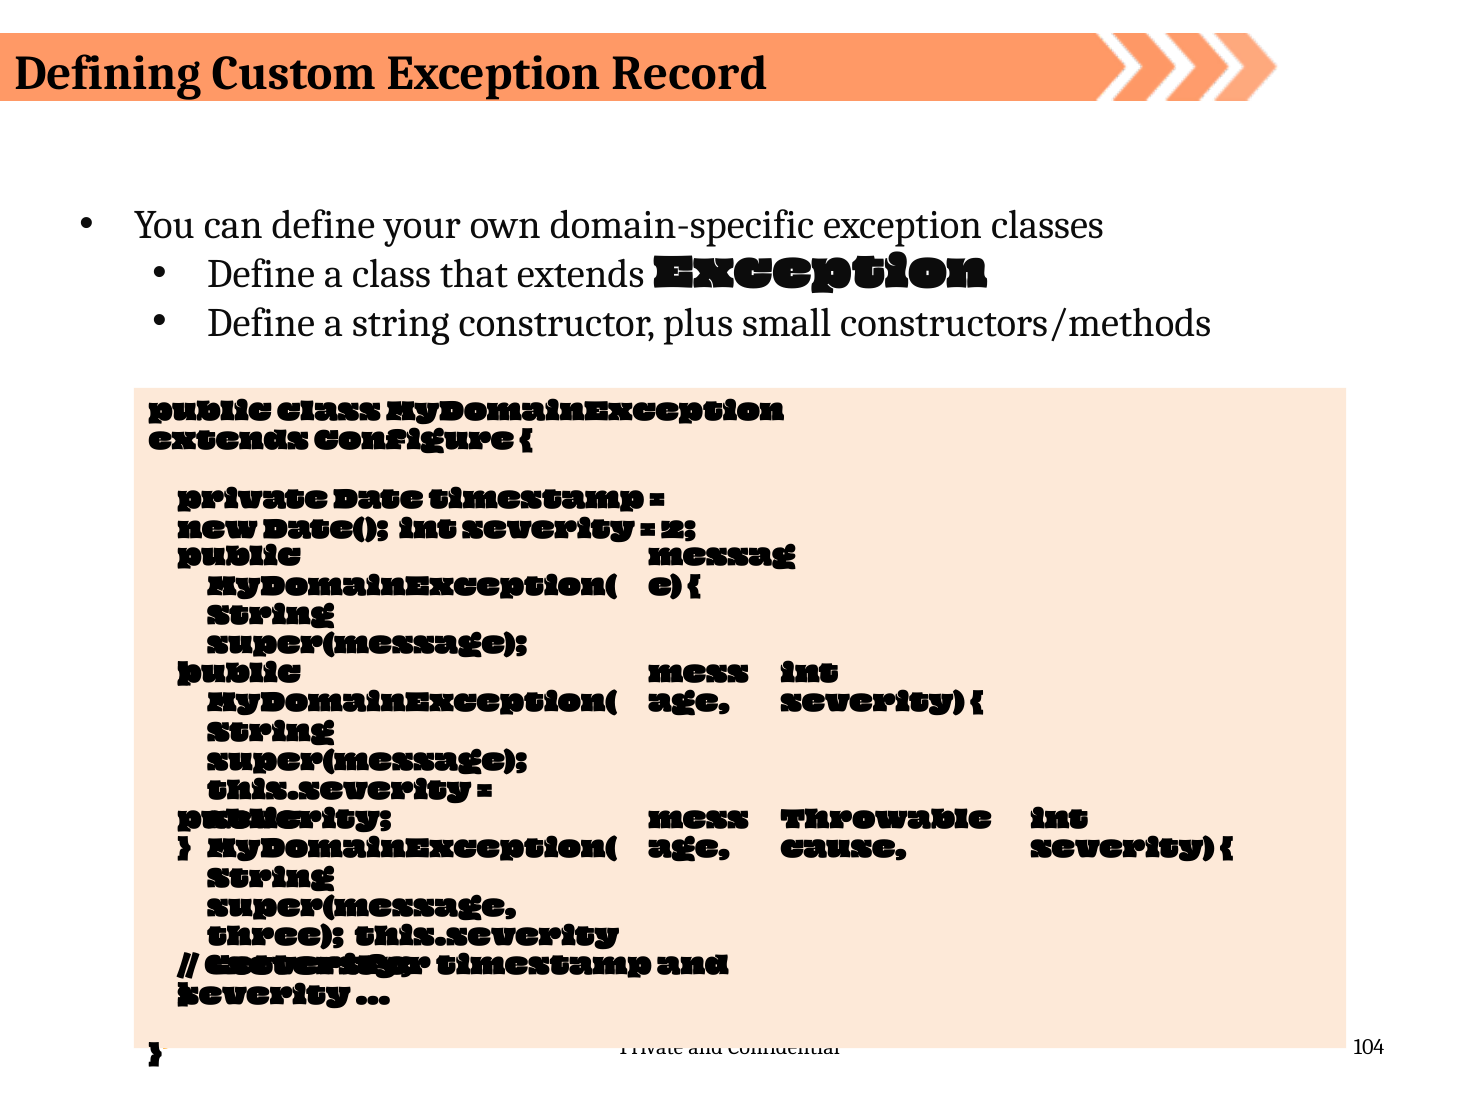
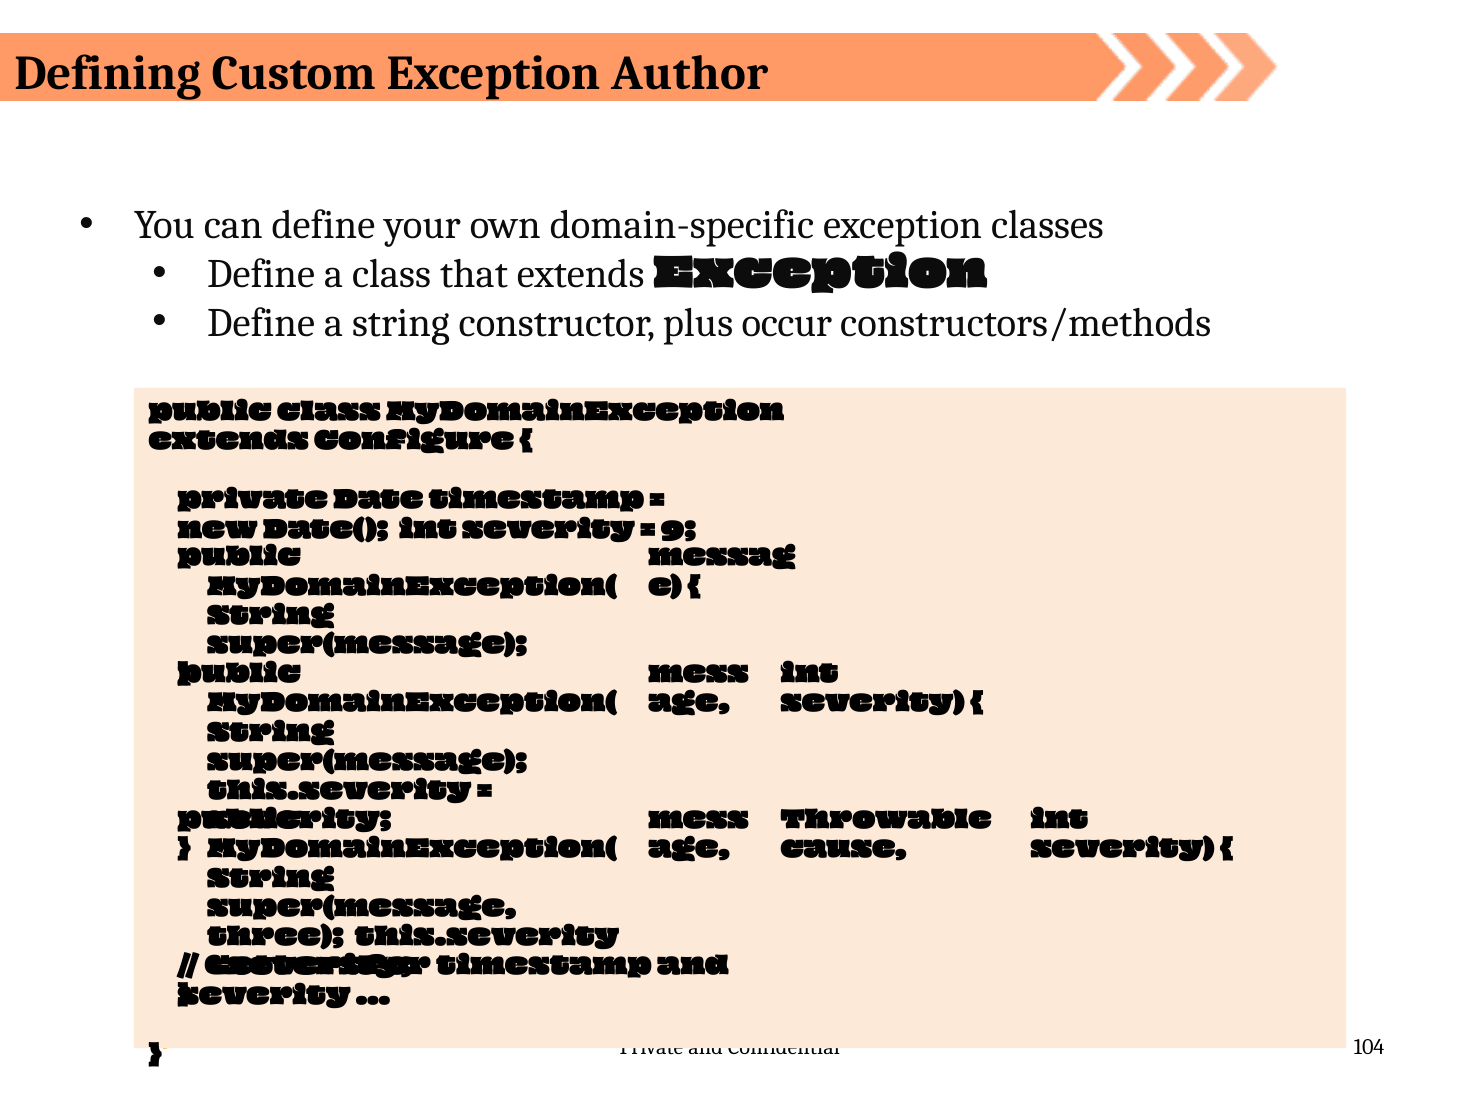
Record: Record -> Author
small: small -> occur
2: 2 -> 9
